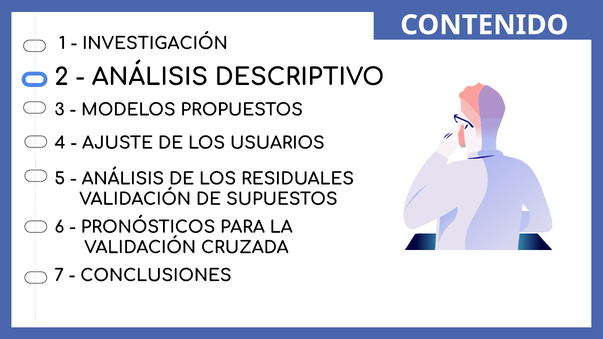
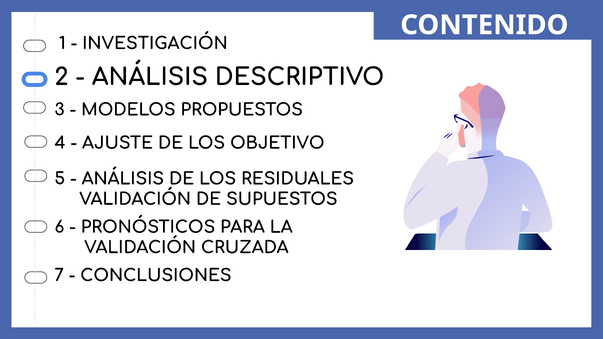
USUARIOS: USUARIOS -> OBJETIVO
